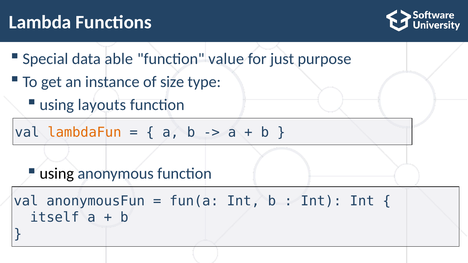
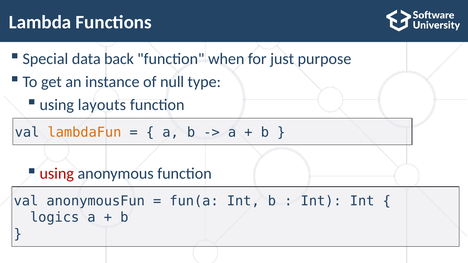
able: able -> back
value: value -> when
size: size -> null
using at (57, 174) colour: black -> red
itself: itself -> logics
